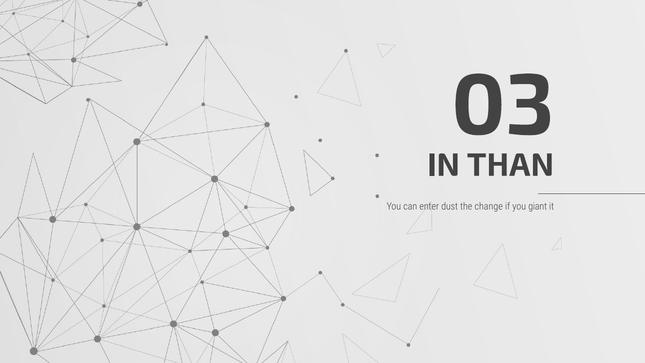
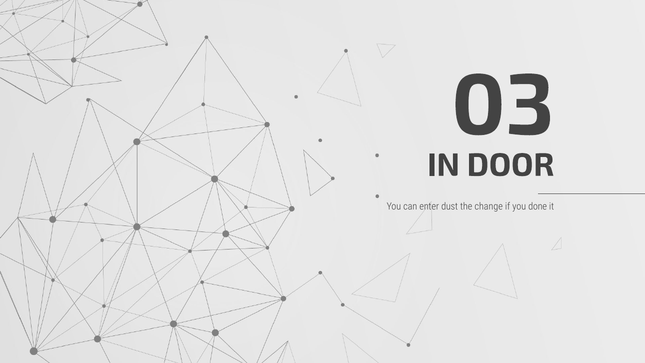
THAN: THAN -> DOOR
giant: giant -> done
